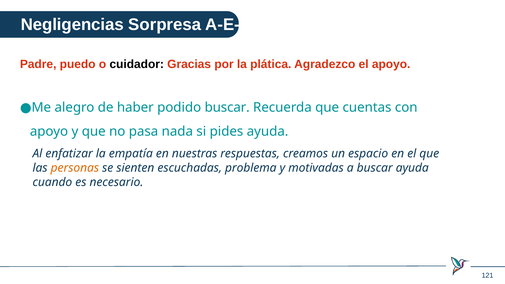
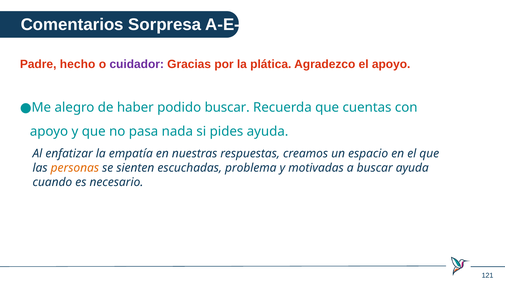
Negligencias: Negligencias -> Comentarios
puedo: puedo -> hecho
cuidador colour: black -> purple
